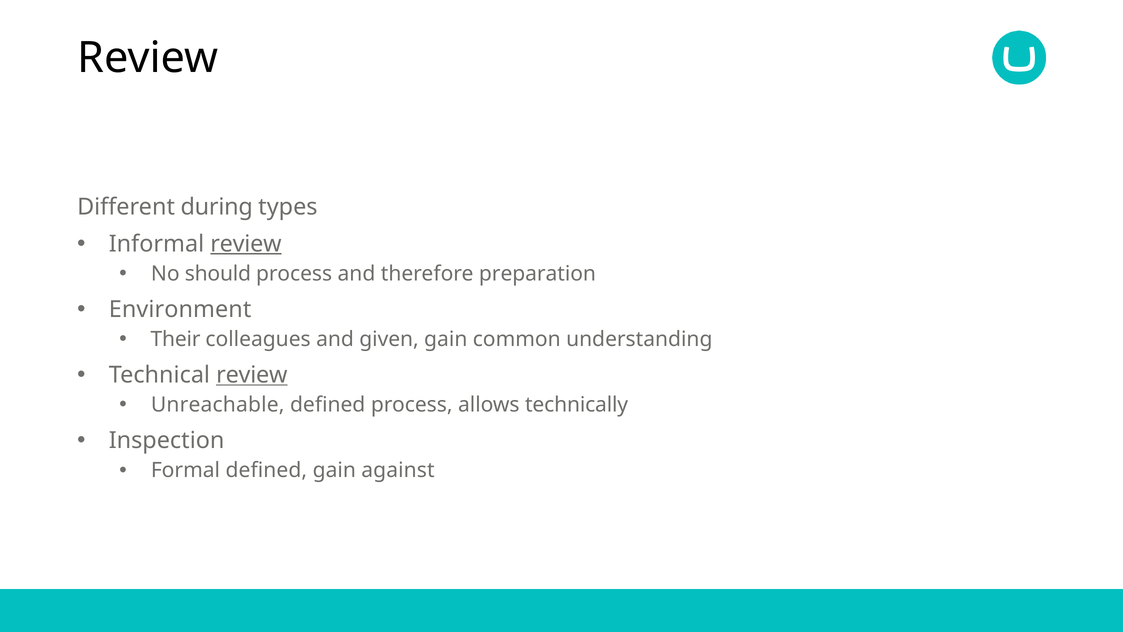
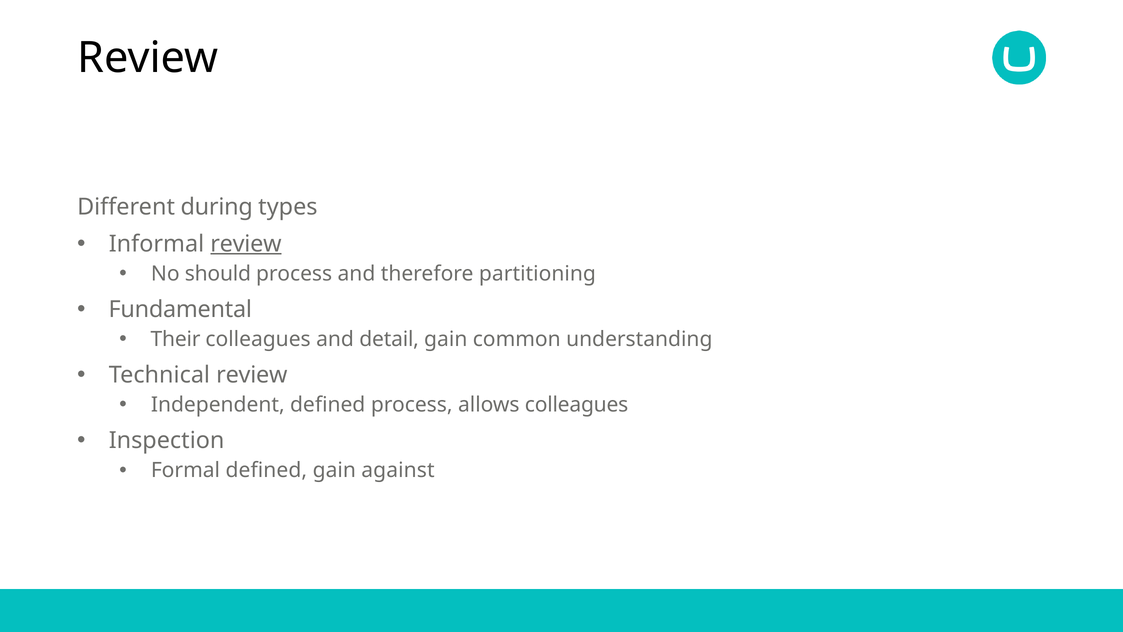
preparation: preparation -> partitioning
Environment: Environment -> Fundamental
given: given -> detail
review at (252, 375) underline: present -> none
Unreachable: Unreachable -> Independent
allows technically: technically -> colleagues
